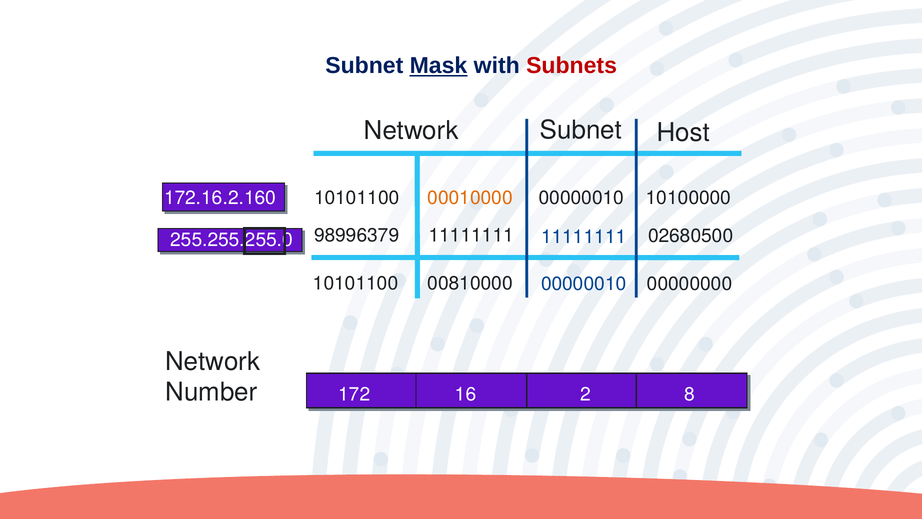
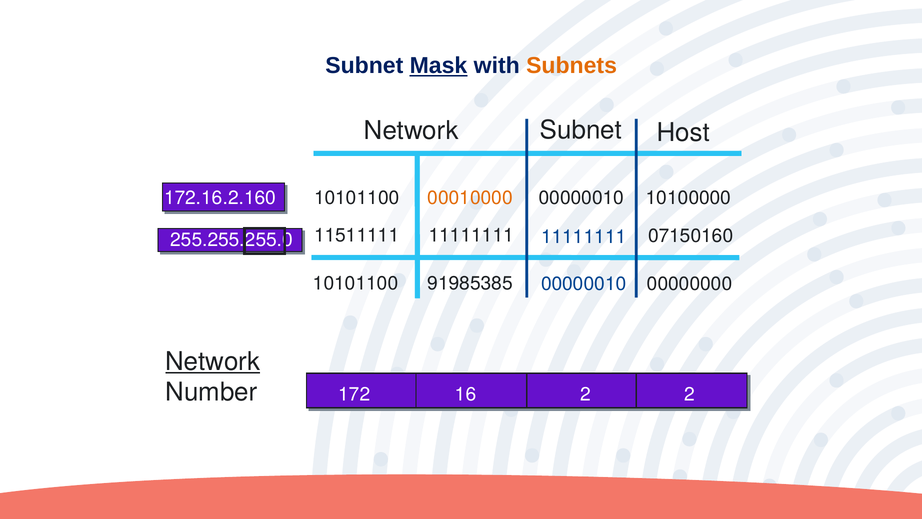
Subnets colour: red -> orange
98996379: 98996379 -> 11511111
02680500: 02680500 -> 07150160
00810000: 00810000 -> 91985385
Network at (213, 362) underline: none -> present
2 8: 8 -> 2
